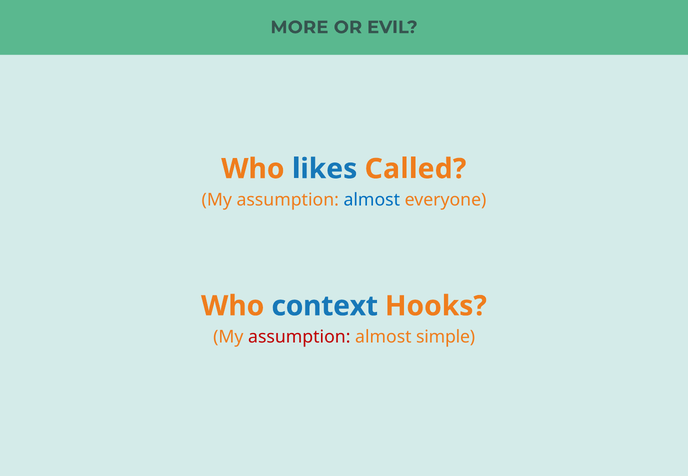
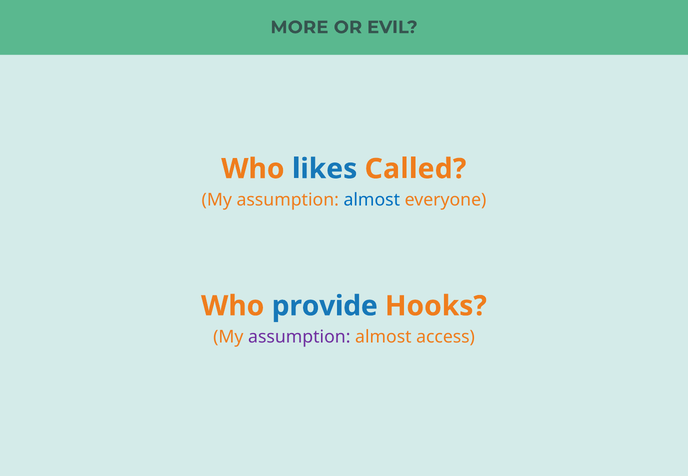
context: context -> provide
assumption at (299, 337) colour: red -> purple
simple: simple -> access
